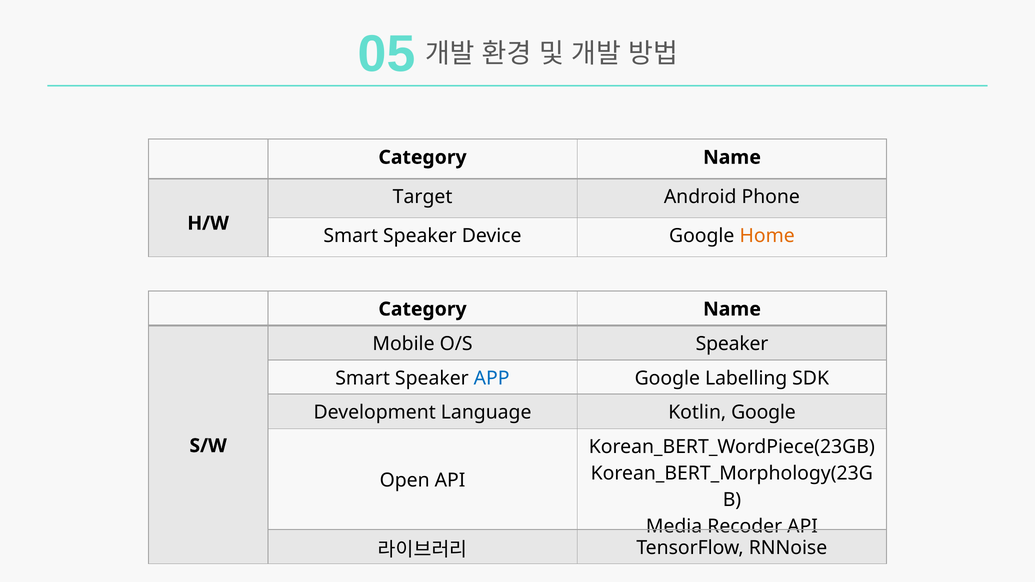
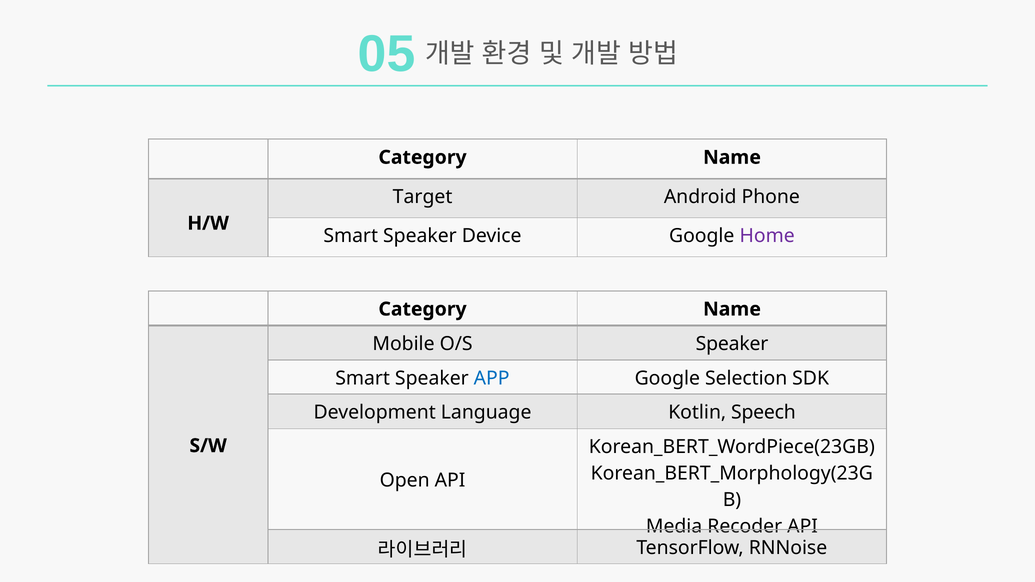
Home colour: orange -> purple
Labelling: Labelling -> Selection
Kotlin Google: Google -> Speech
